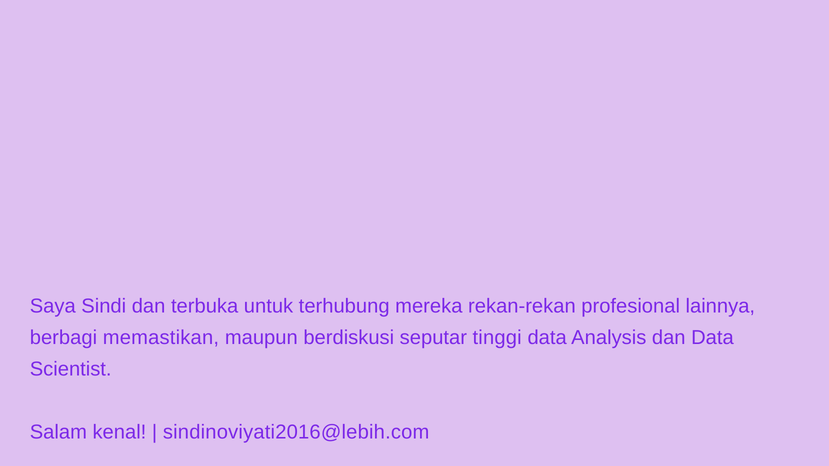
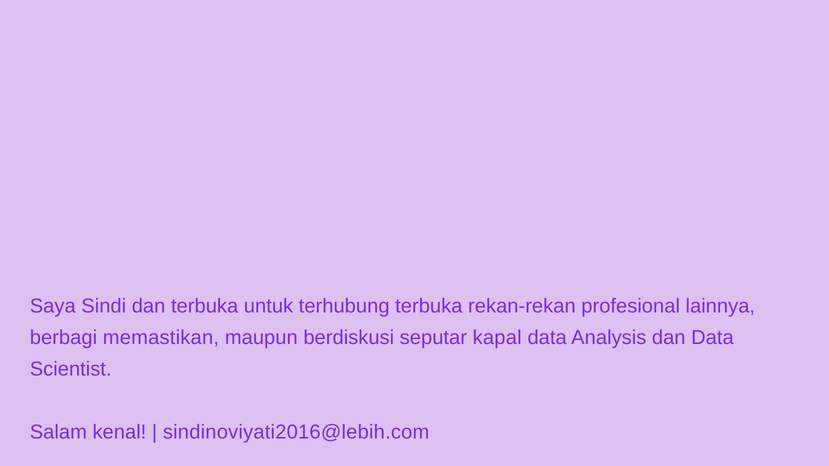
terhubung mereka: mereka -> terbuka
tinggi: tinggi -> kapal
